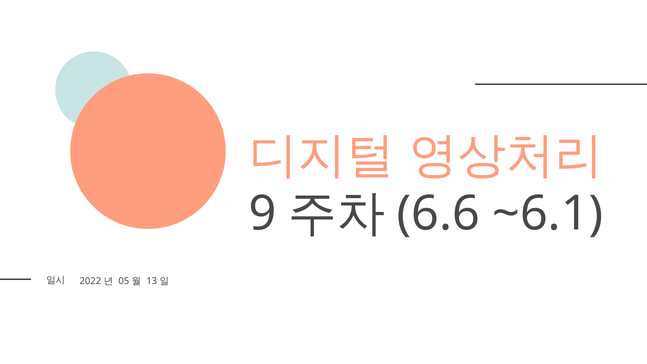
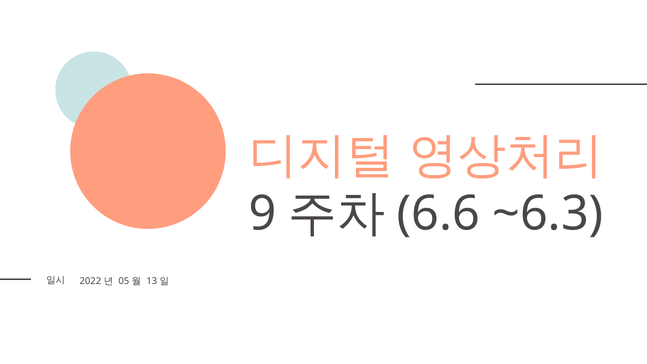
~6.1: ~6.1 -> ~6.3
